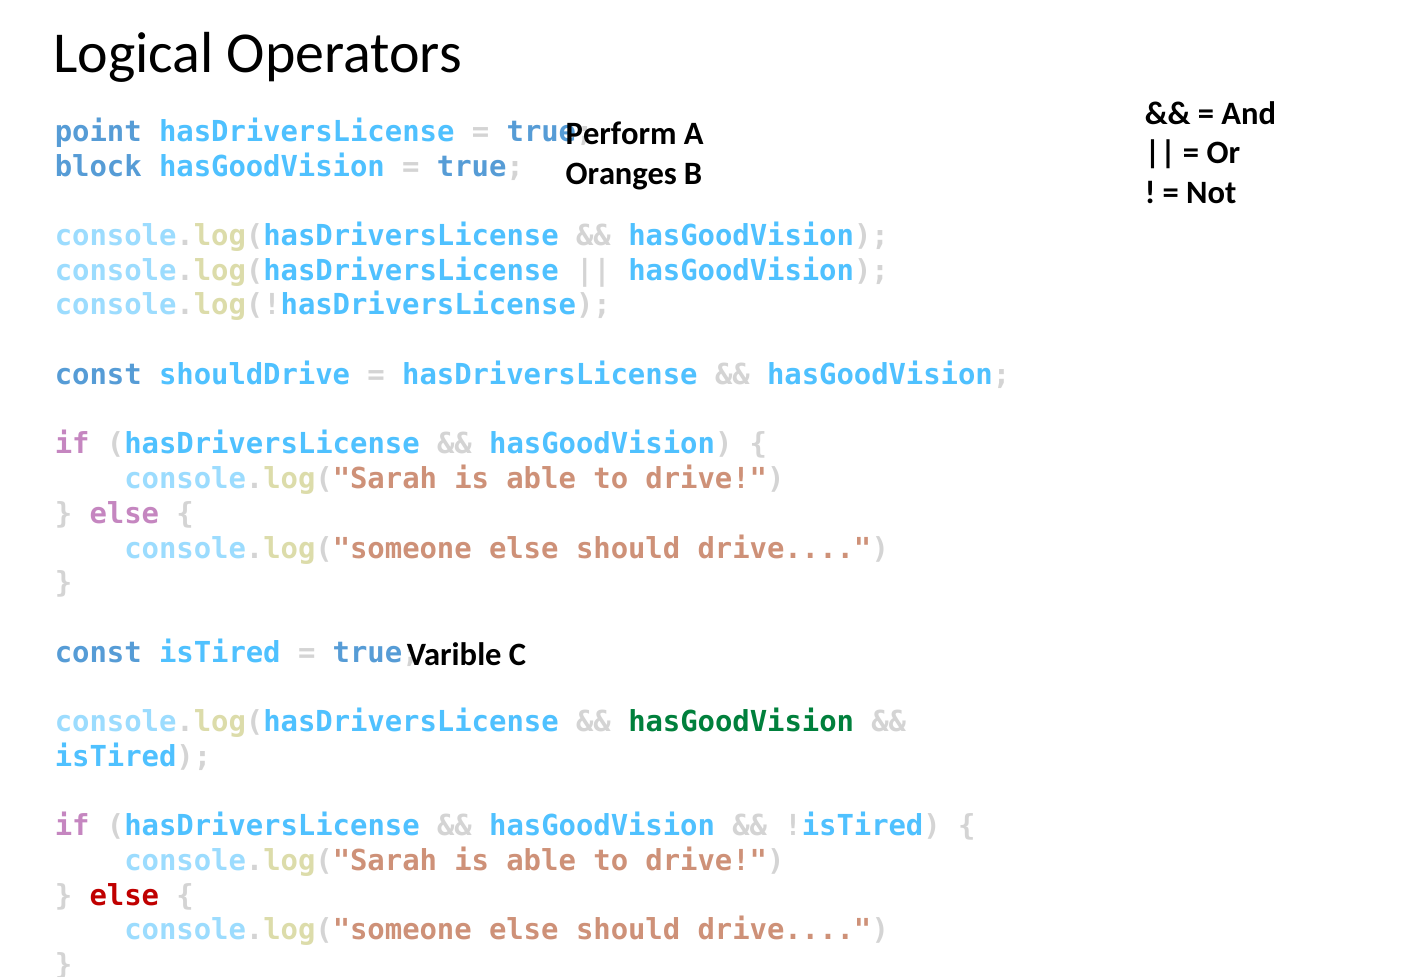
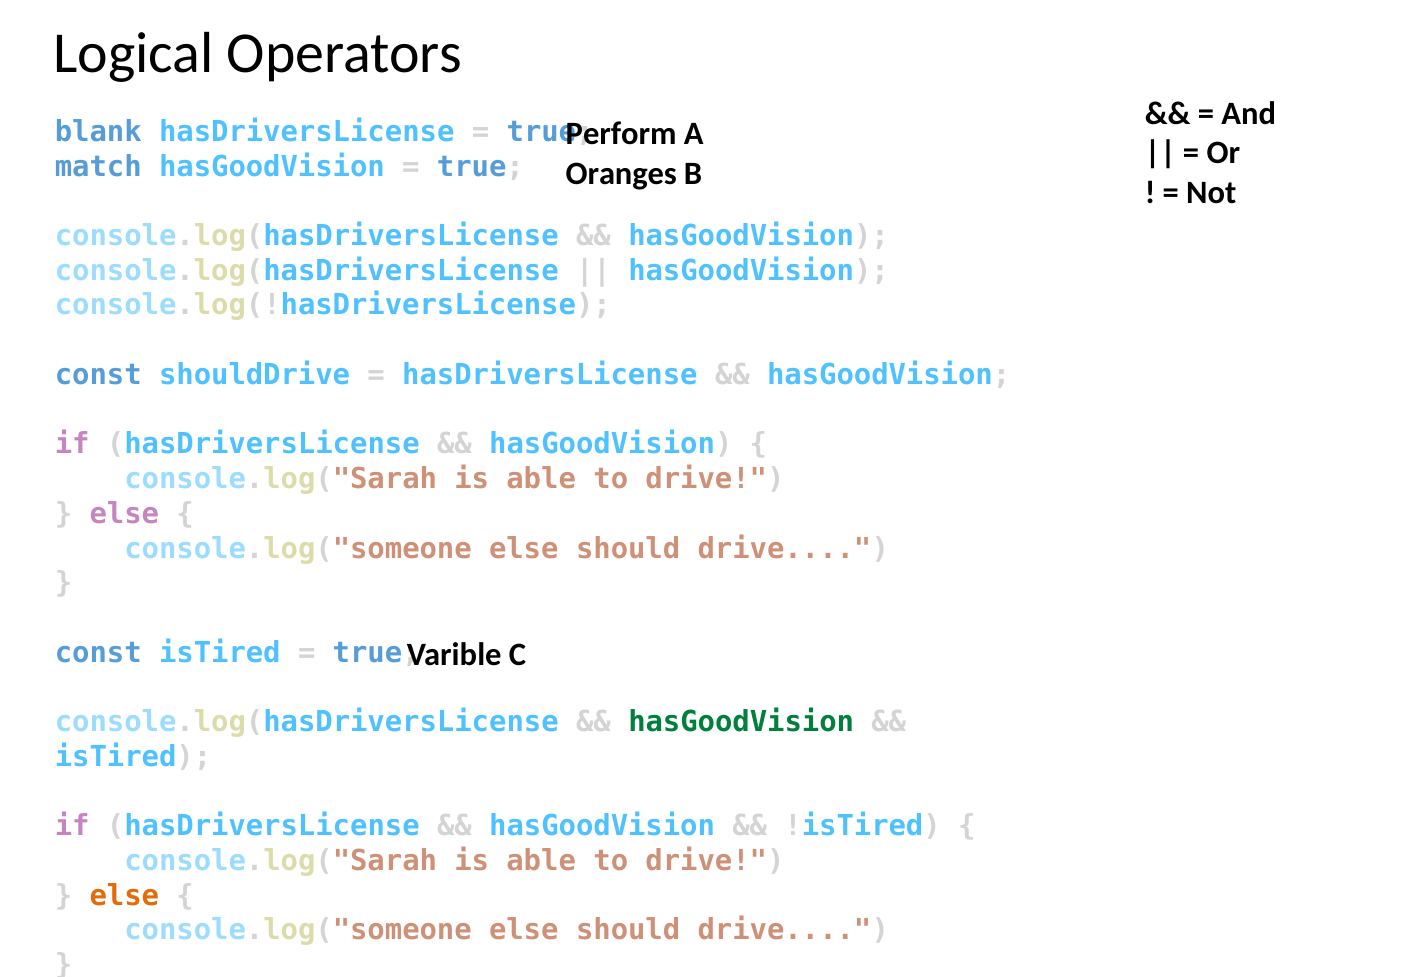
point: point -> blank
block: block -> match
else at (124, 896) colour: red -> orange
